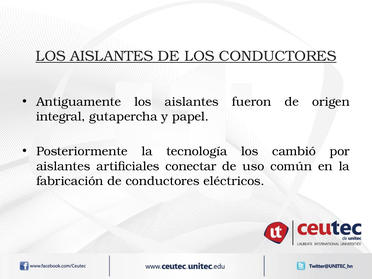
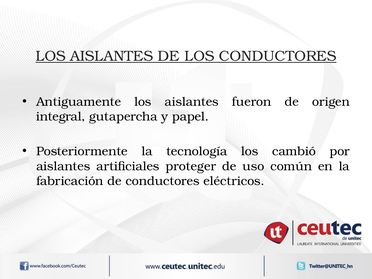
conectar: conectar -> proteger
